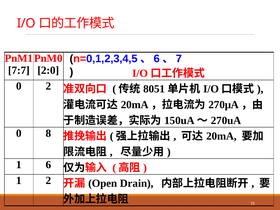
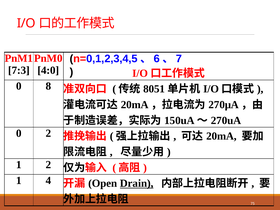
7:7: 7:7 -> 7:3
2:0: 2:0 -> 4:0
0 2: 2 -> 8
0 8: 8 -> 2
1 6: 6 -> 2
1 2: 2 -> 4
Drain underline: none -> present
